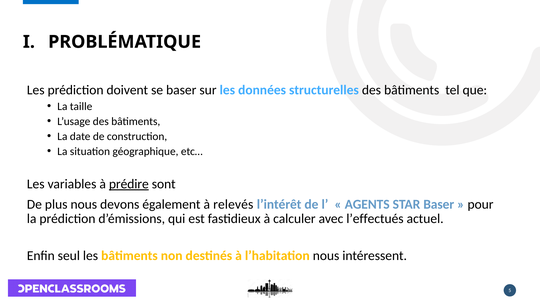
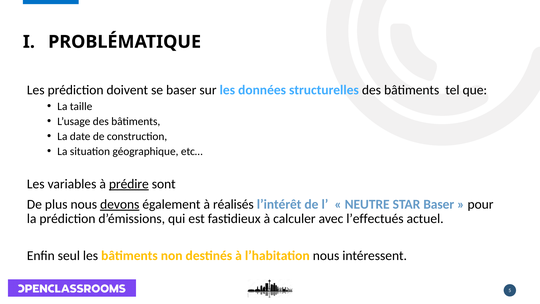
devons underline: none -> present
relevés: relevés -> réalisés
AGENTS: AGENTS -> NEUTRE
